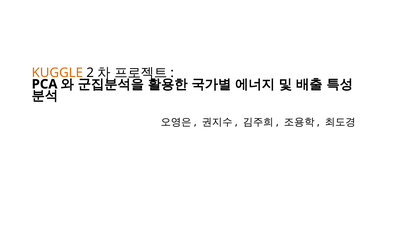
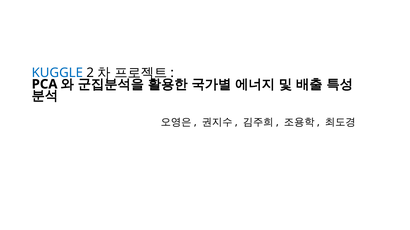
KUGGLE colour: orange -> blue
